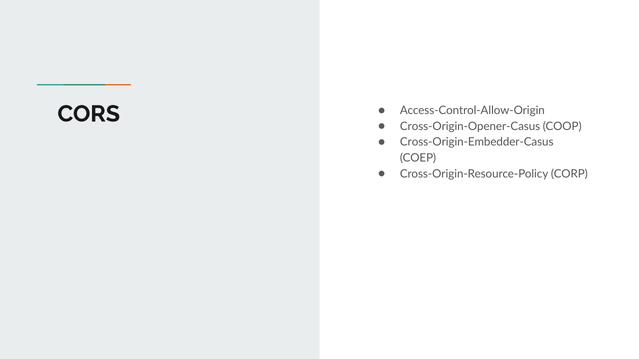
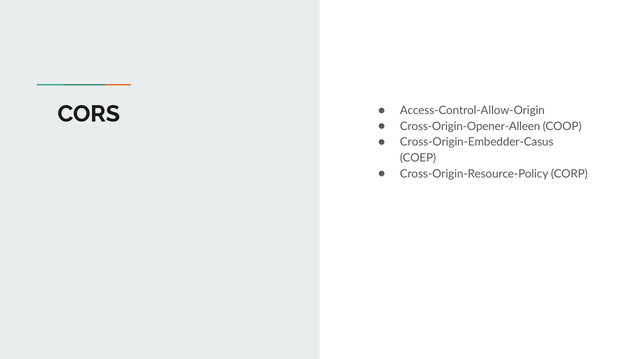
Cross-Origin-Opener-Casus: Cross-Origin-Opener-Casus -> Cross-Origin-Opener-Alleen
